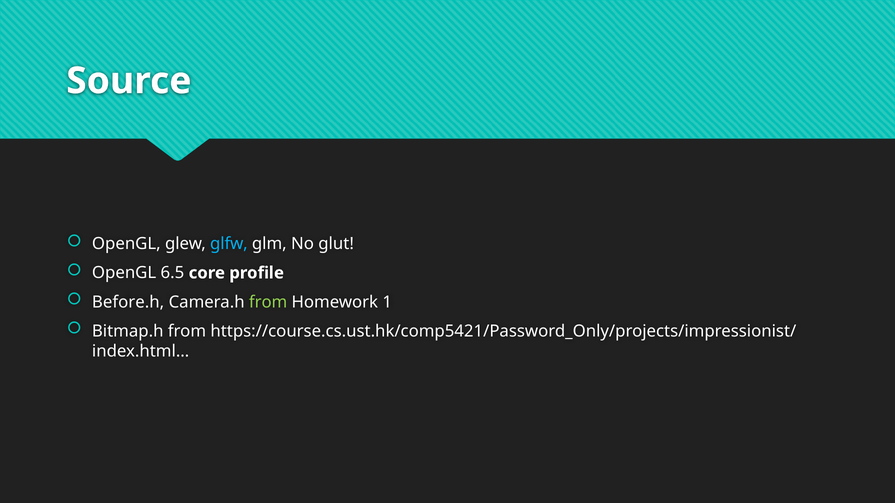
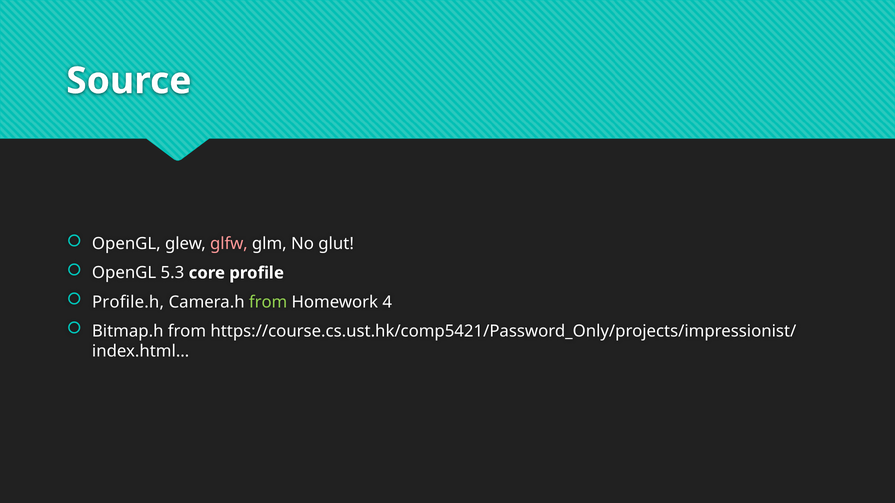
glfw colour: light blue -> pink
6.5: 6.5 -> 5.3
Before.h: Before.h -> Profile.h
1: 1 -> 4
